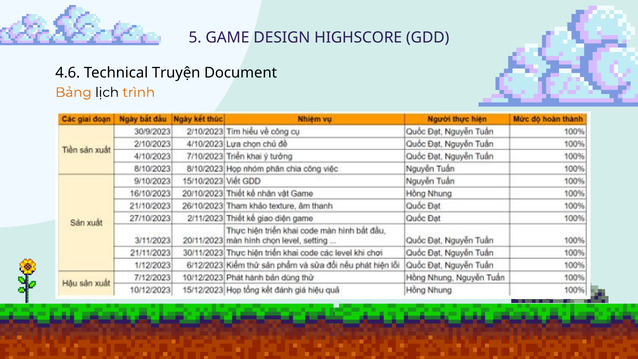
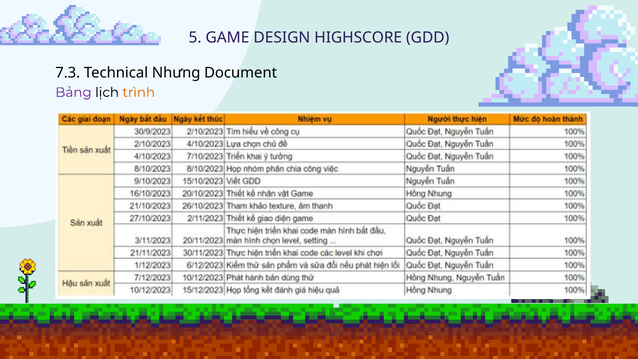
4.6: 4.6 -> 7.3
Truyện: Truyện -> Nhưng
Bảng colour: orange -> purple
